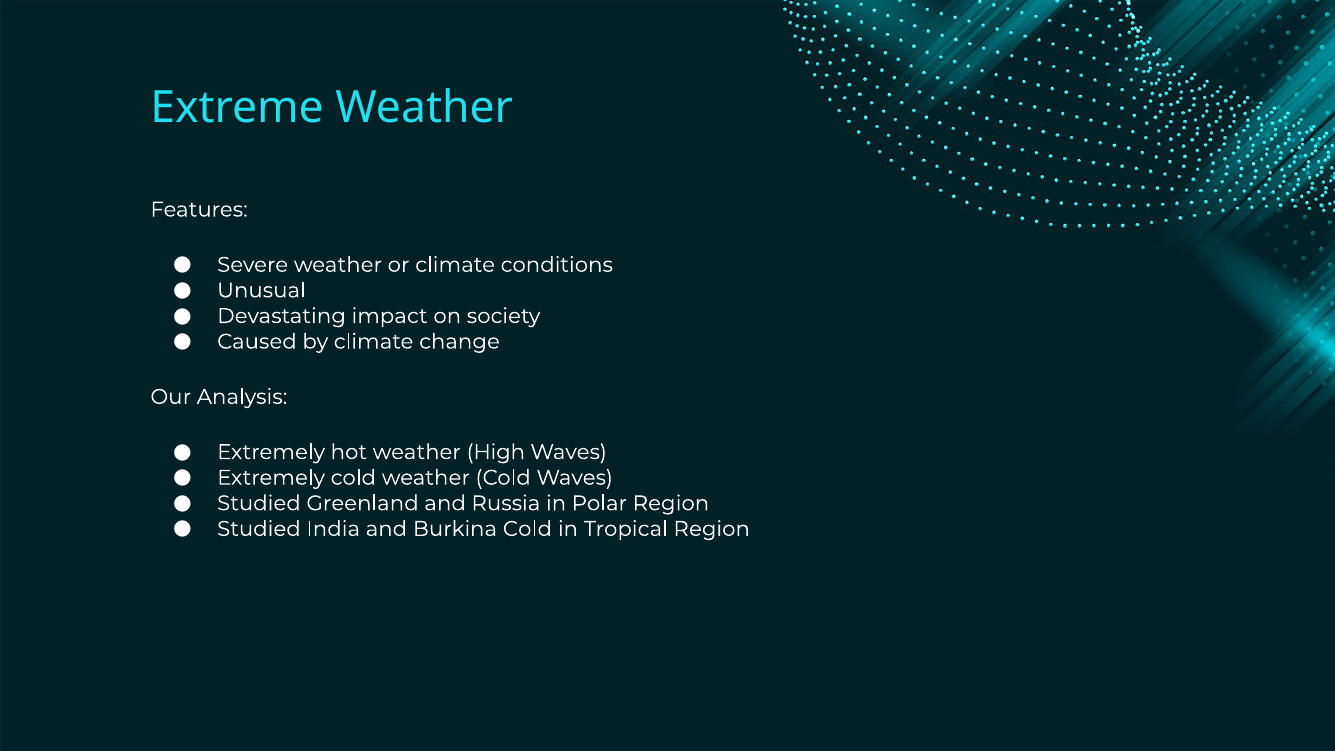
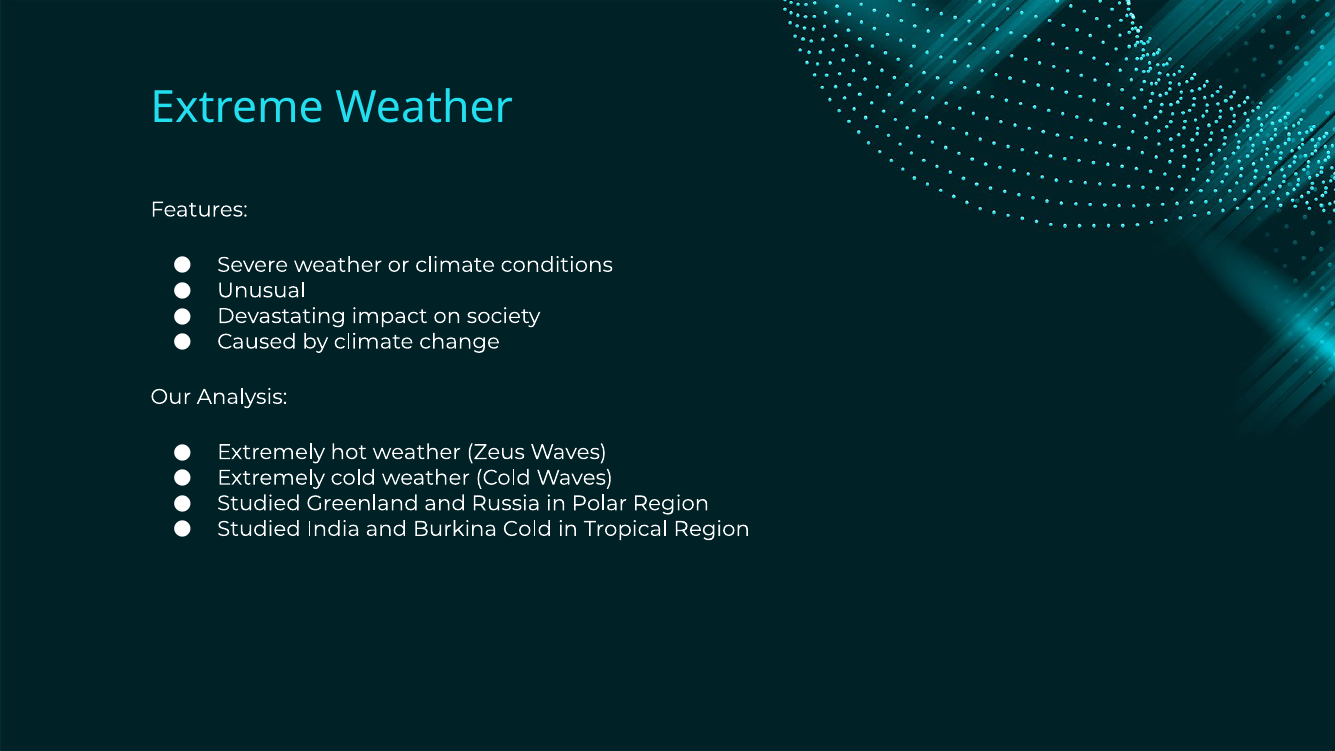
High: High -> Zeus
